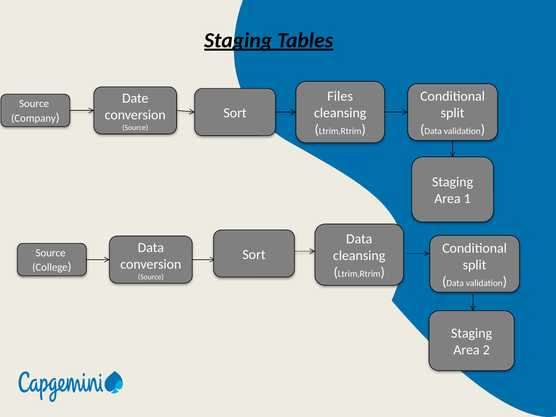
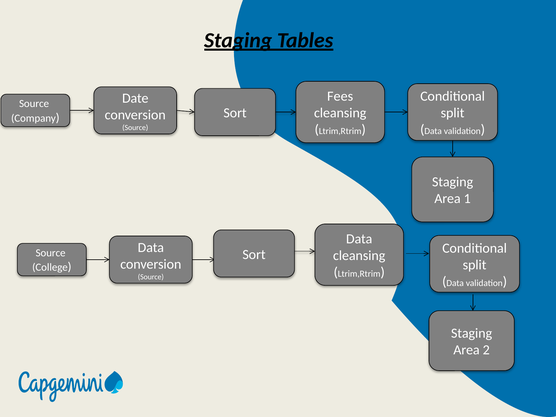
Files: Files -> Fees
